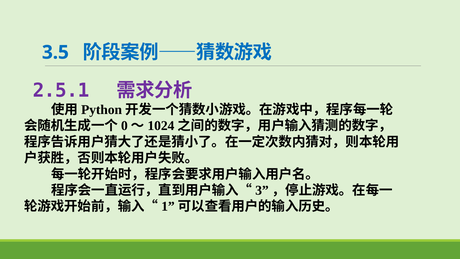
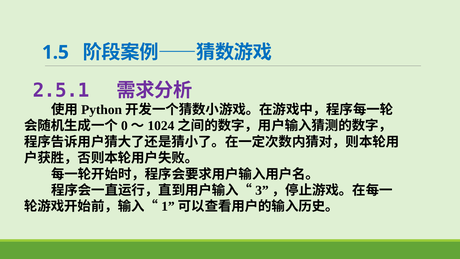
3.5: 3.5 -> 1.5
